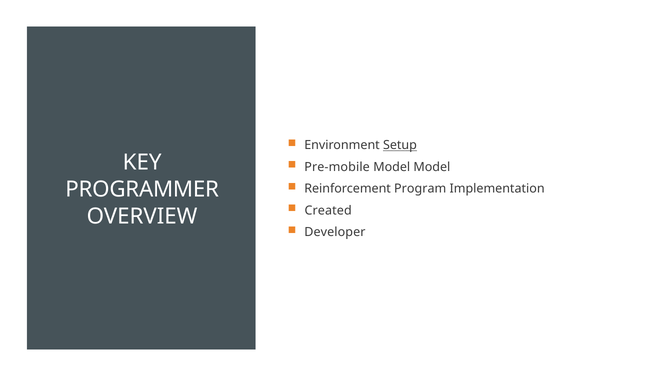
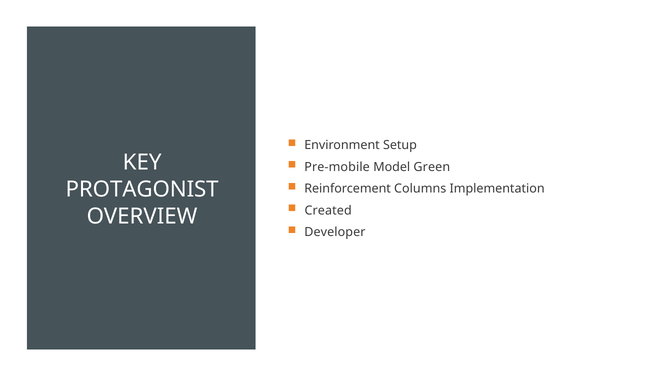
Setup underline: present -> none
Model Model: Model -> Green
Program: Program -> Columns
PROGRAMMER: PROGRAMMER -> PROTAGONIST
